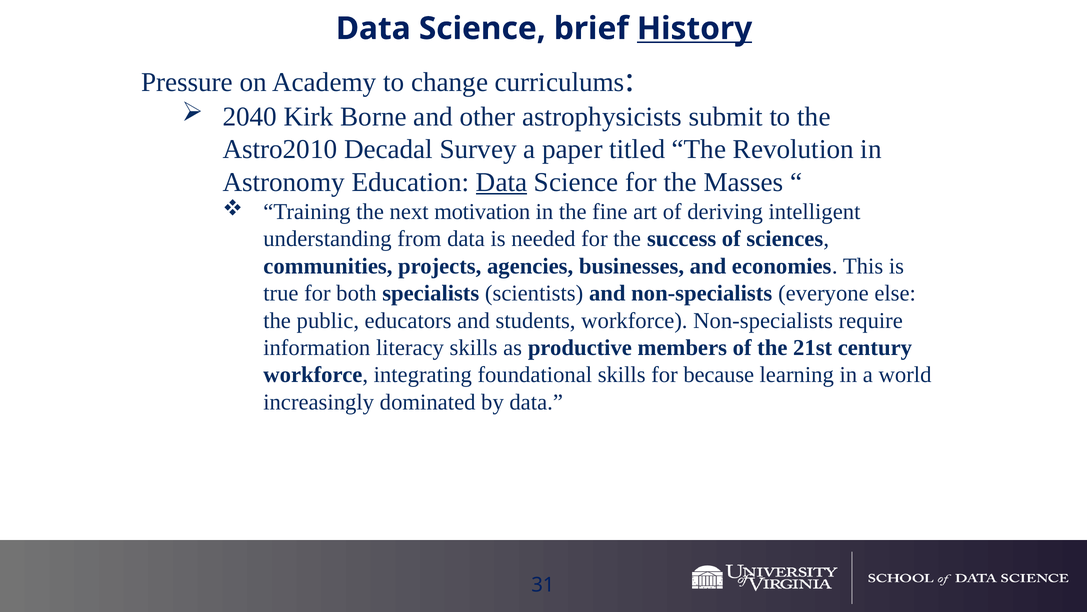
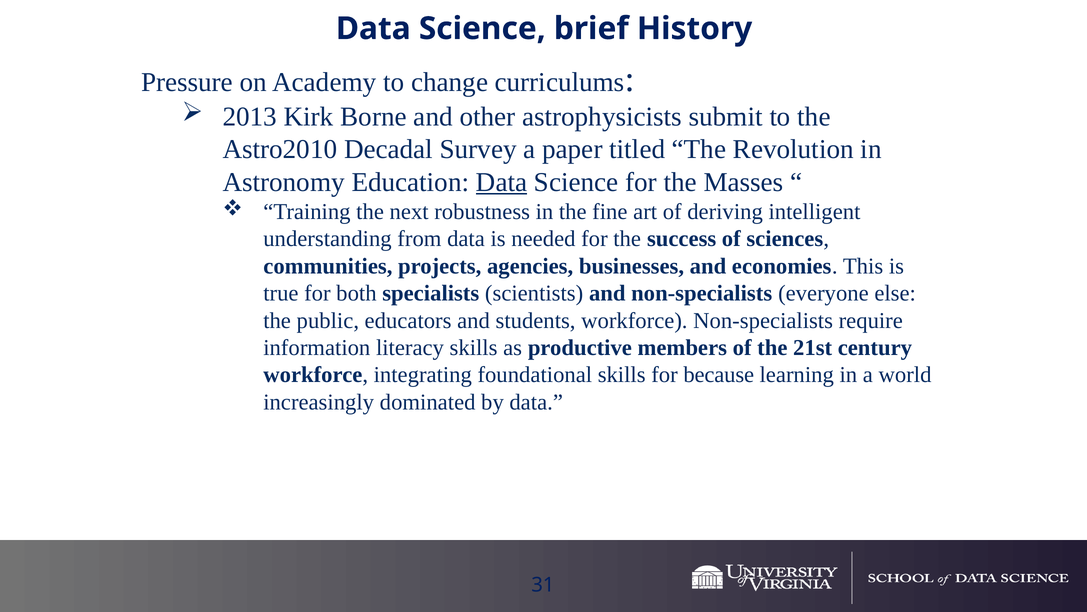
History underline: present -> none
2040: 2040 -> 2013
motivation: motivation -> robustness
